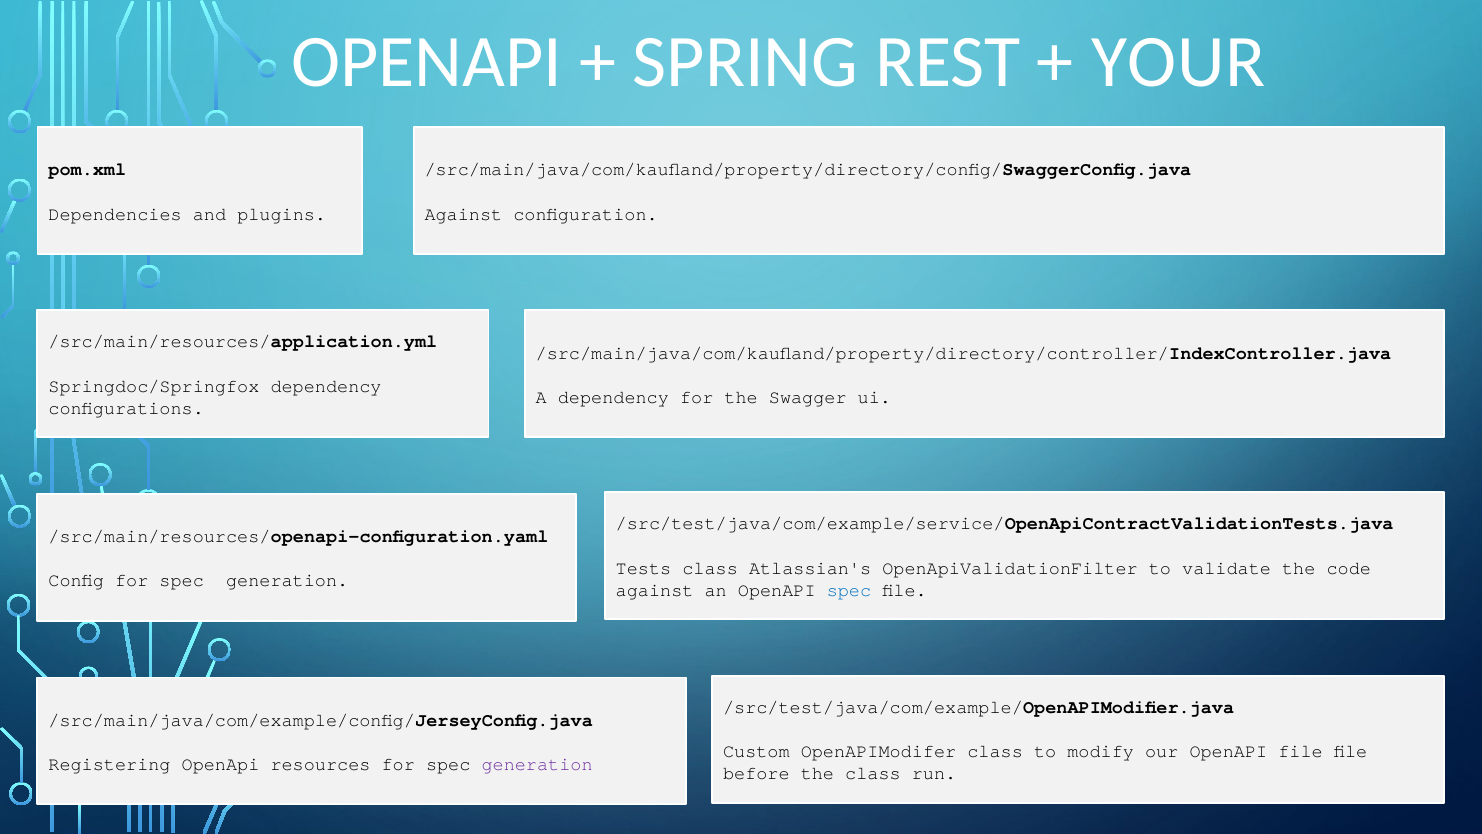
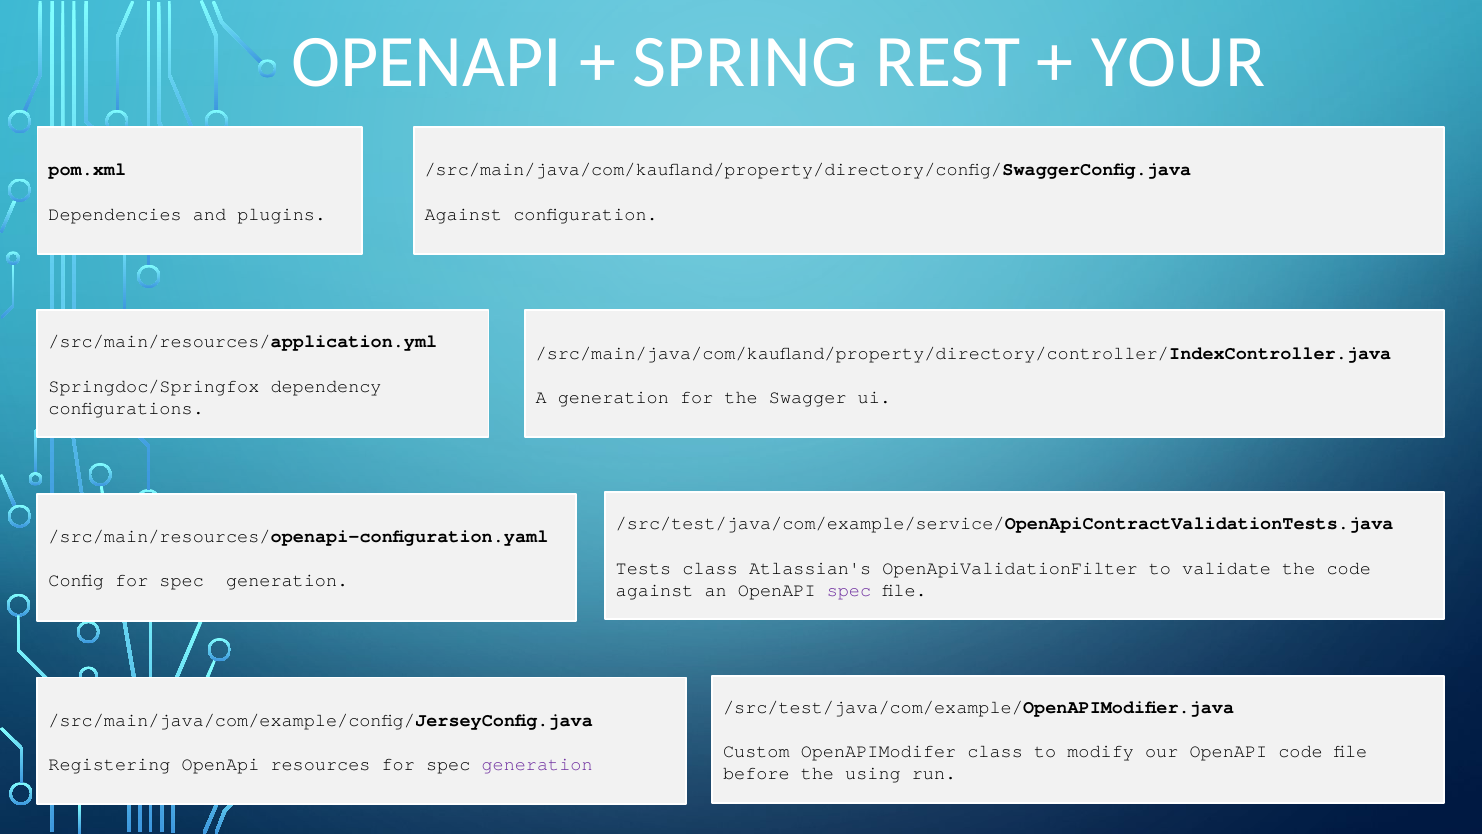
A dependency: dependency -> generation
spec at (849, 590) colour: blue -> purple
OpenAPI file: file -> code
the class: class -> using
